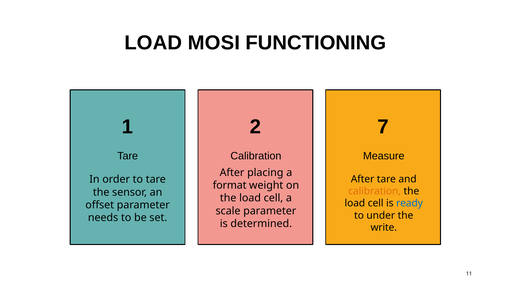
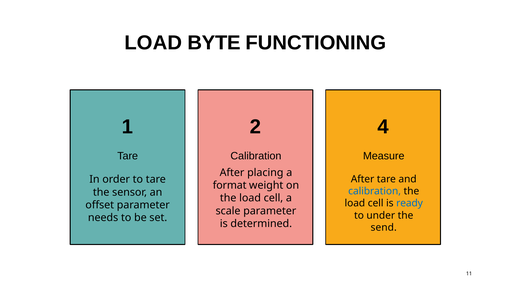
MOSI: MOSI -> BYTE
7: 7 -> 4
calibration at (375, 191) colour: orange -> blue
write: write -> send
